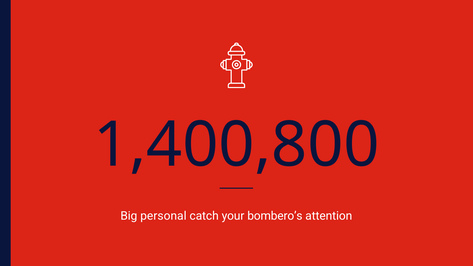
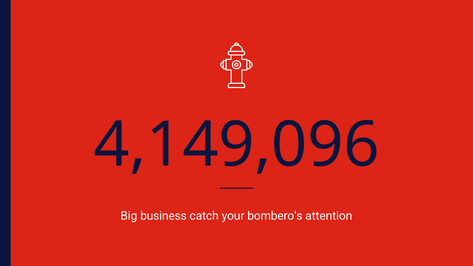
1,400,800: 1,400,800 -> 4,149,096
personal: personal -> business
